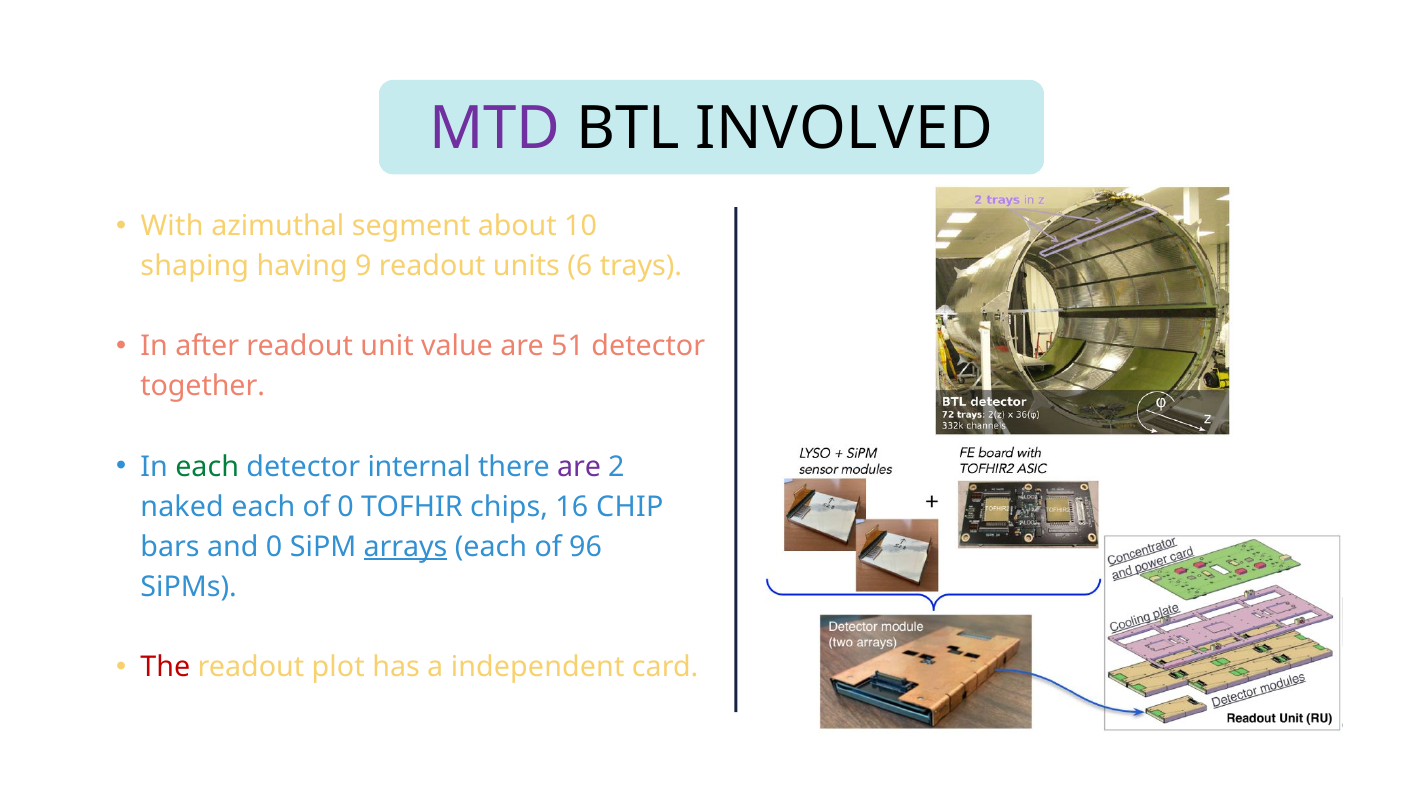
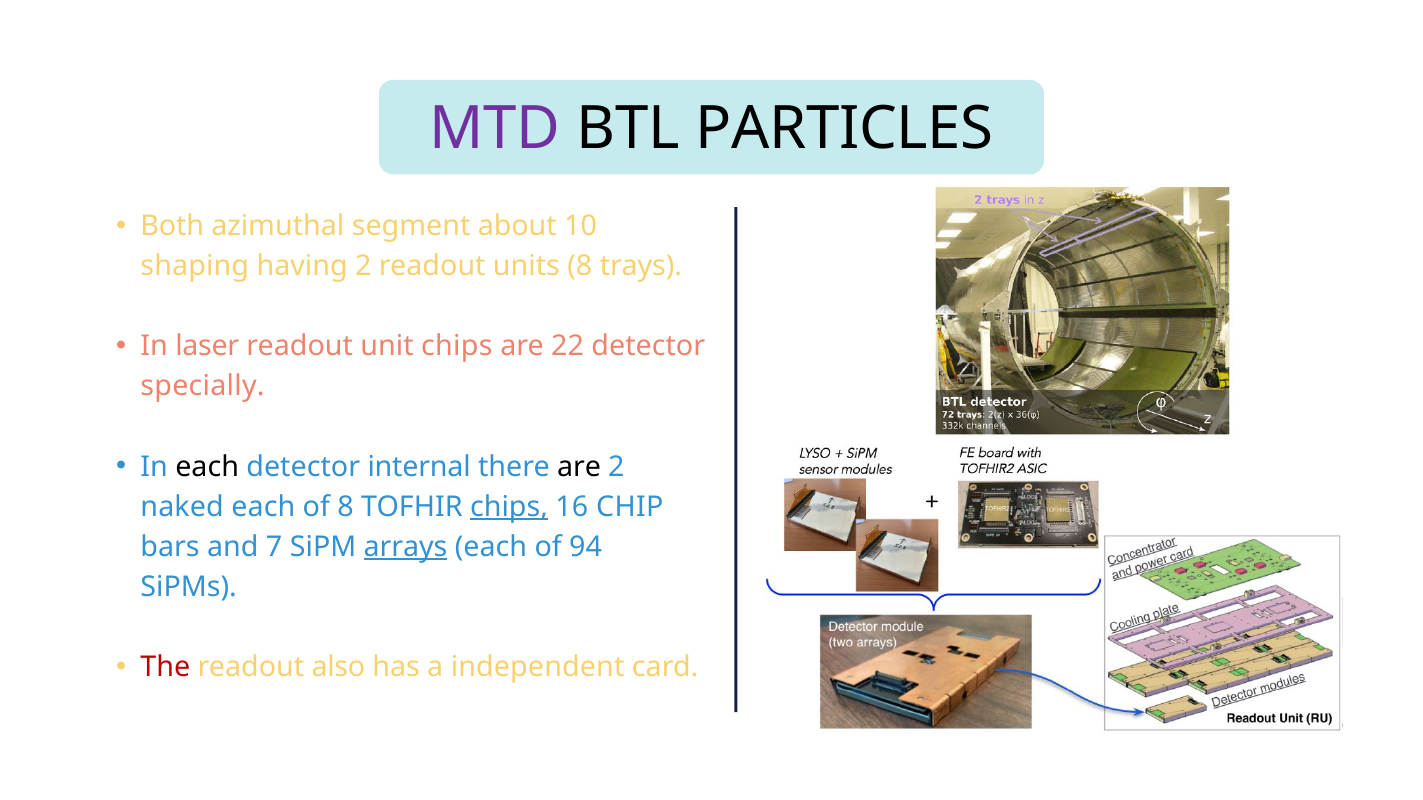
INVOLVED: INVOLVED -> PARTICLES
With: With -> Both
having 9: 9 -> 2
units 6: 6 -> 8
after: after -> laser
unit value: value -> chips
51: 51 -> 22
together: together -> specially
each at (207, 467) colour: green -> black
are at (579, 467) colour: purple -> black
of 0: 0 -> 8
chips at (509, 507) underline: none -> present
and 0: 0 -> 7
96: 96 -> 94
plot: plot -> also
